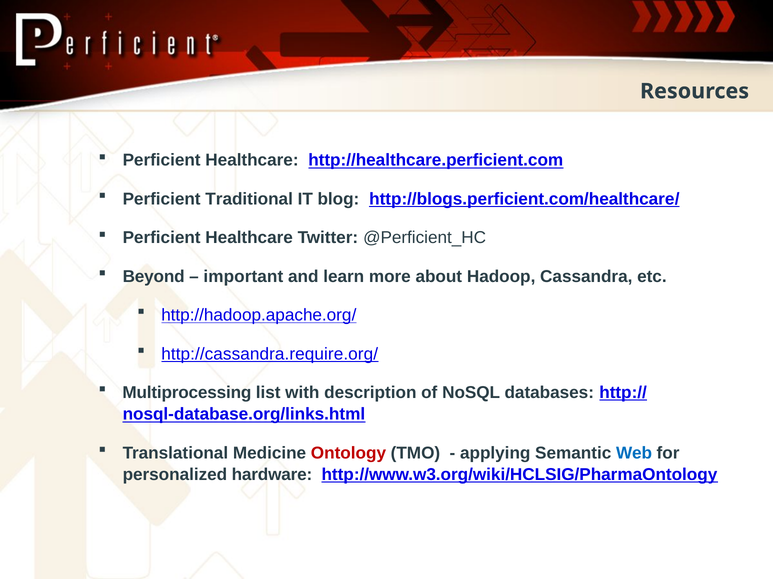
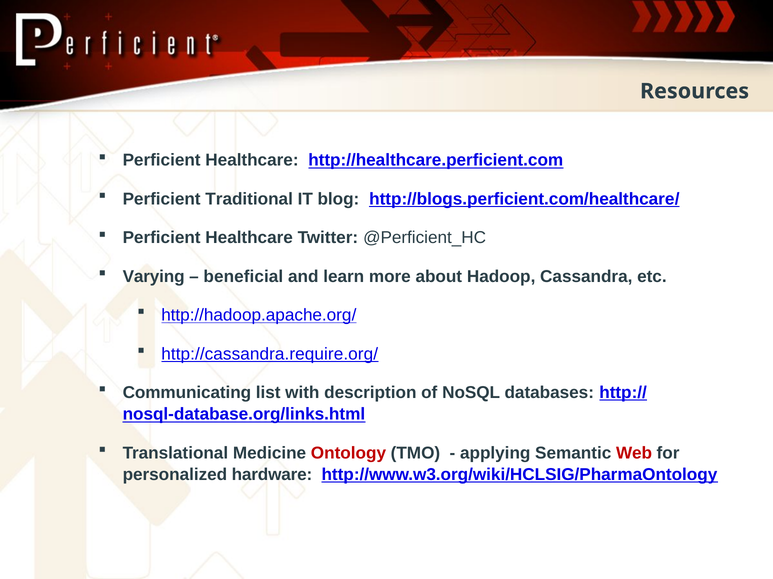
Beyond: Beyond -> Varying
important: important -> beneficial
Multiprocessing: Multiprocessing -> Communicating
Web colour: blue -> red
